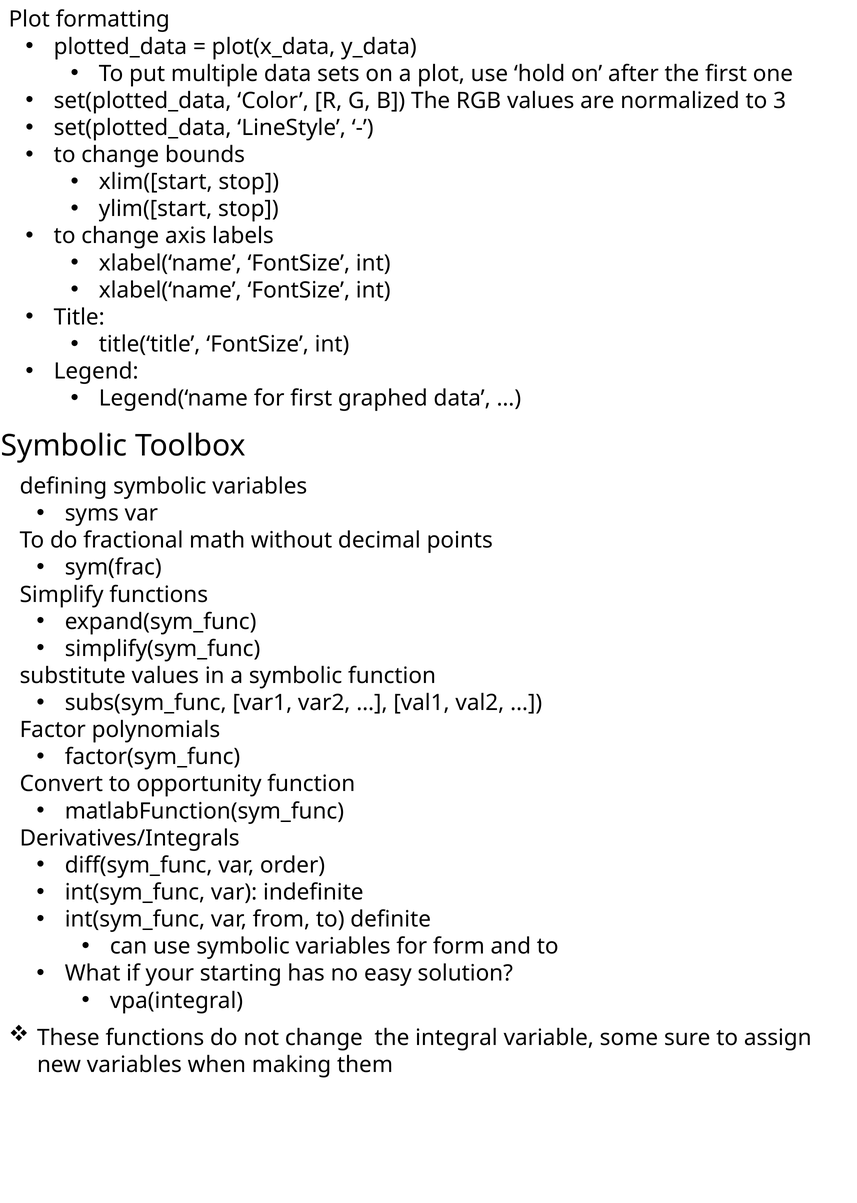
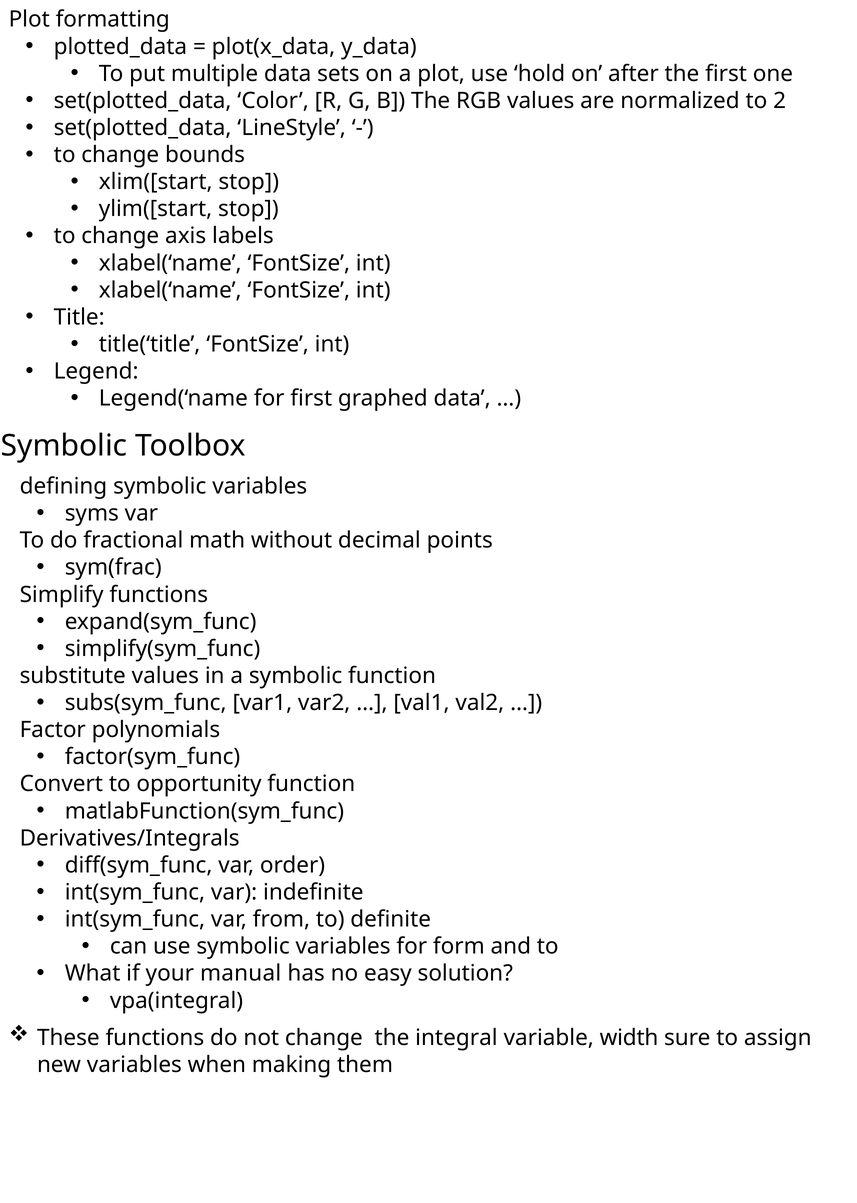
3: 3 -> 2
starting: starting -> manual
some: some -> width
